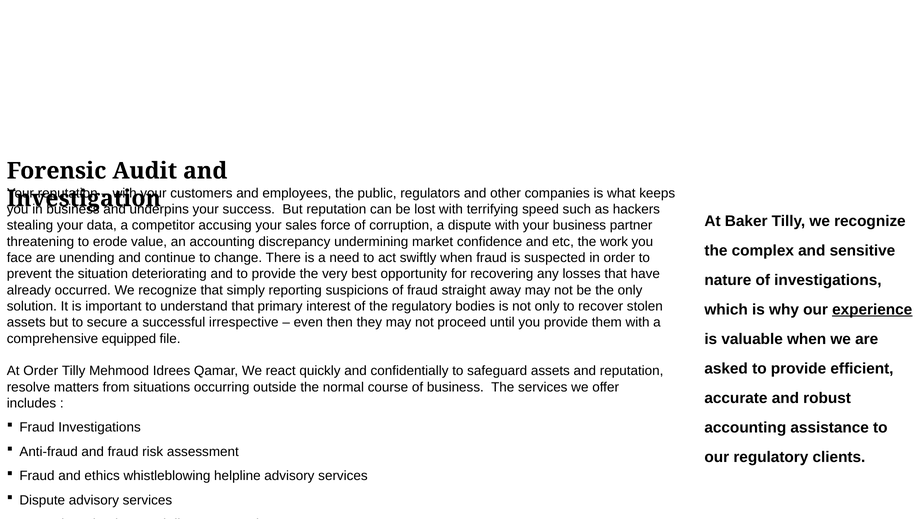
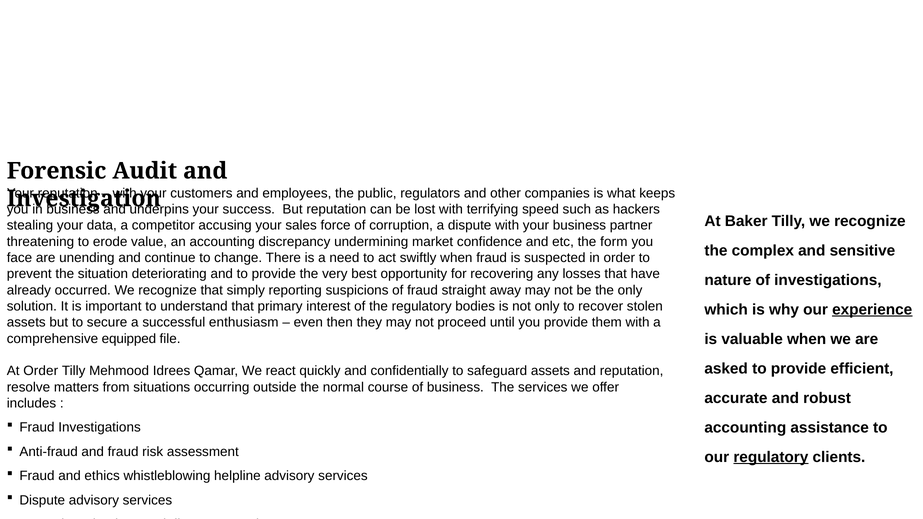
work: work -> form
irrespective: irrespective -> enthusiasm
regulatory at (771, 457) underline: none -> present
